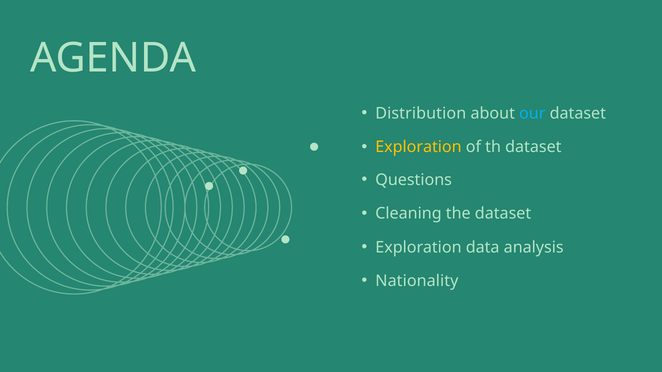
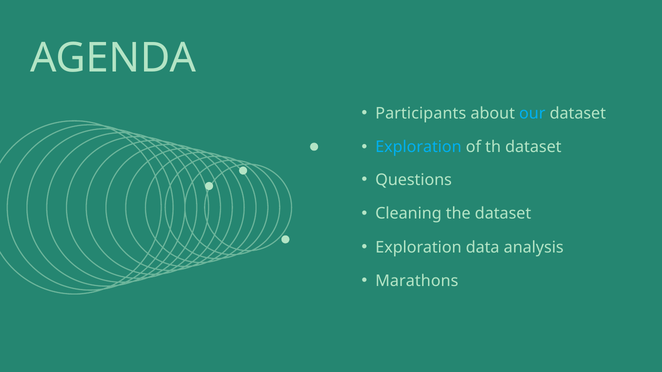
Distribution: Distribution -> Participants
Exploration at (418, 147) colour: yellow -> light blue
Nationality: Nationality -> Marathons
